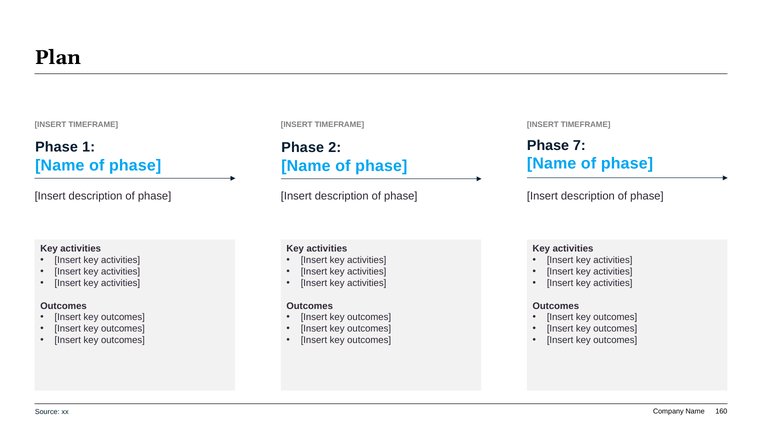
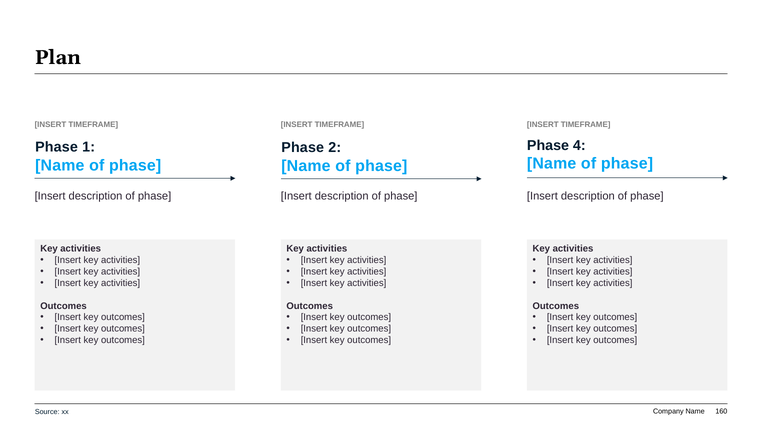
7: 7 -> 4
